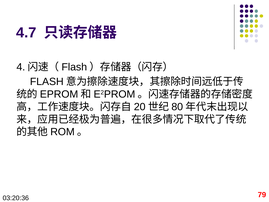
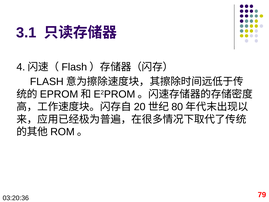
4.7: 4.7 -> 3.1
